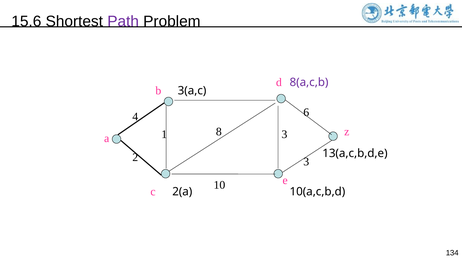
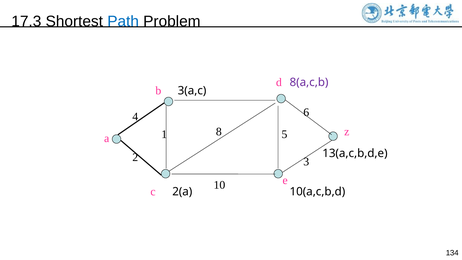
15.6: 15.6 -> 17.3
Path colour: purple -> blue
1 3: 3 -> 5
